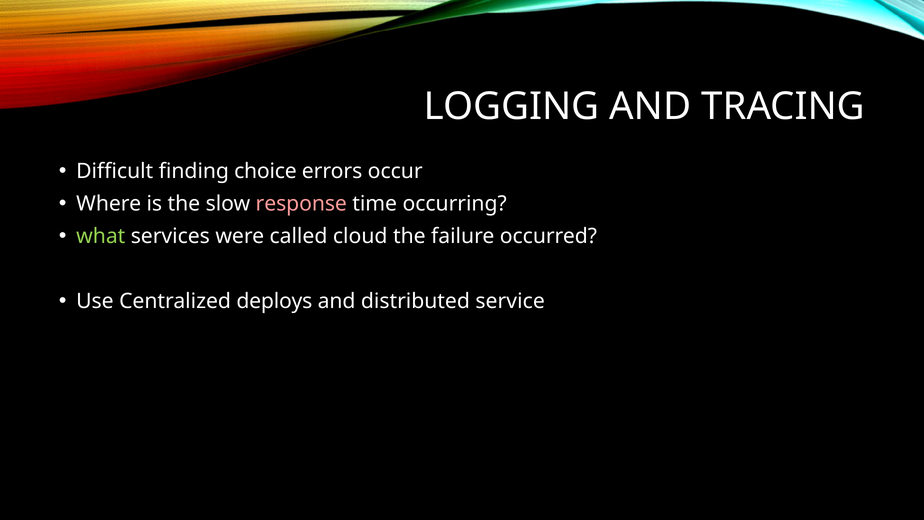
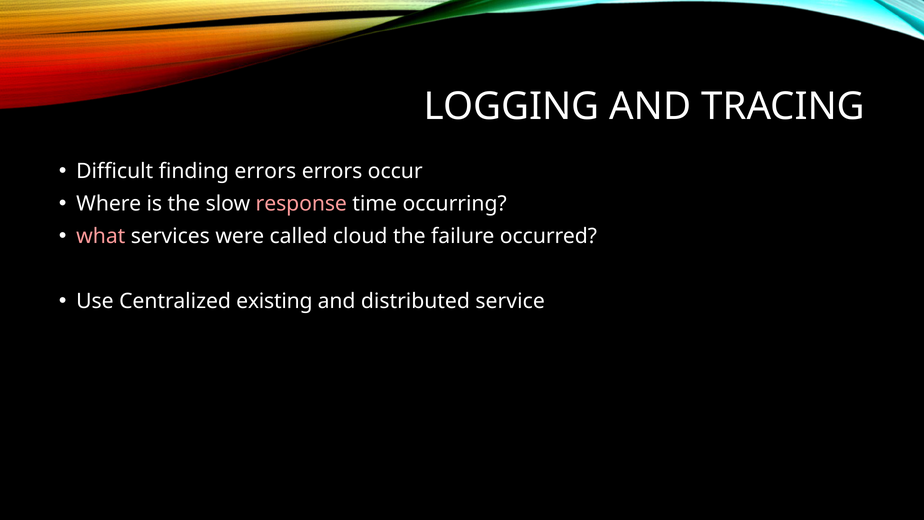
finding choice: choice -> errors
what colour: light green -> pink
deploys: deploys -> existing
